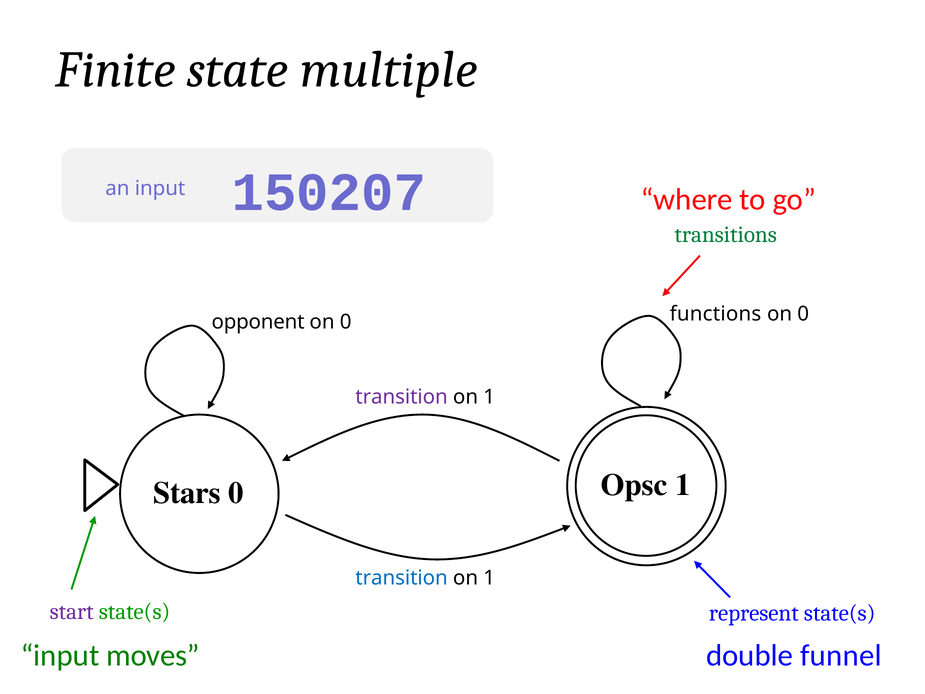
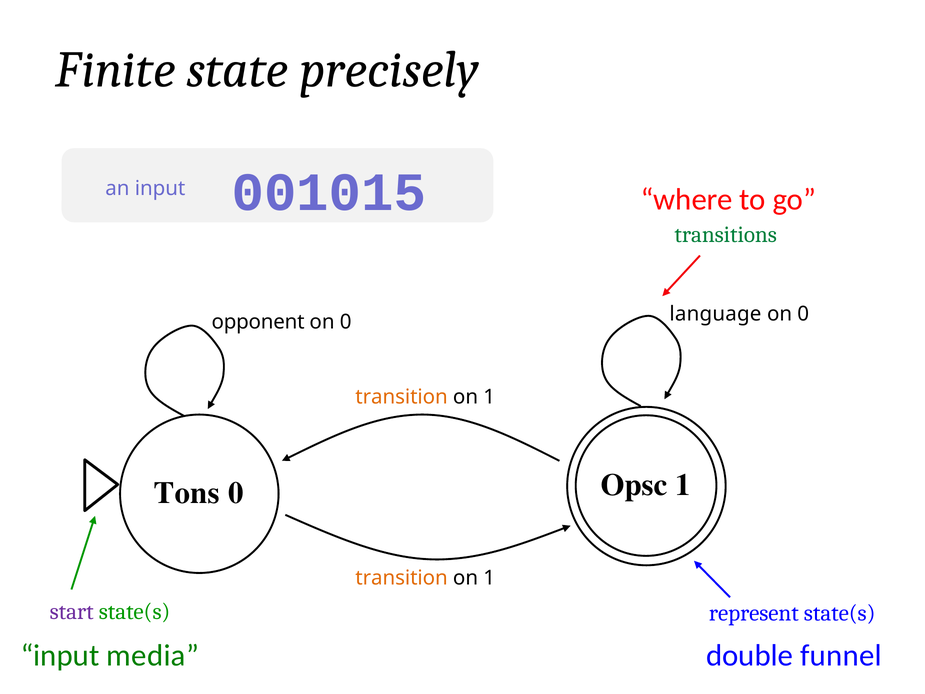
multiple: multiple -> precisely
150207: 150207 -> 001015
functions: functions -> language
transition at (402, 397) colour: purple -> orange
Stars: Stars -> Tons
transition at (402, 578) colour: blue -> orange
moves: moves -> media
